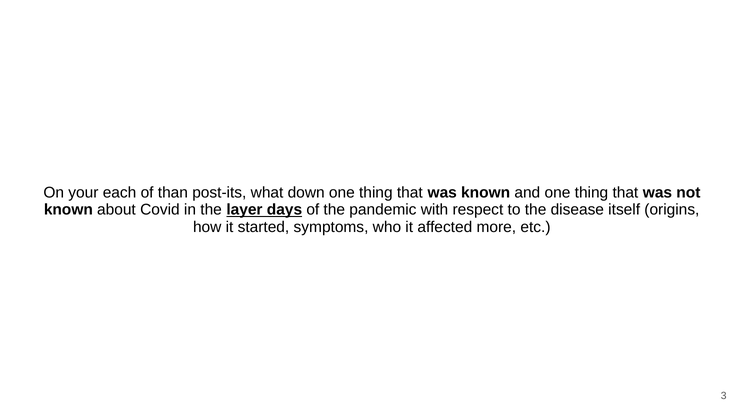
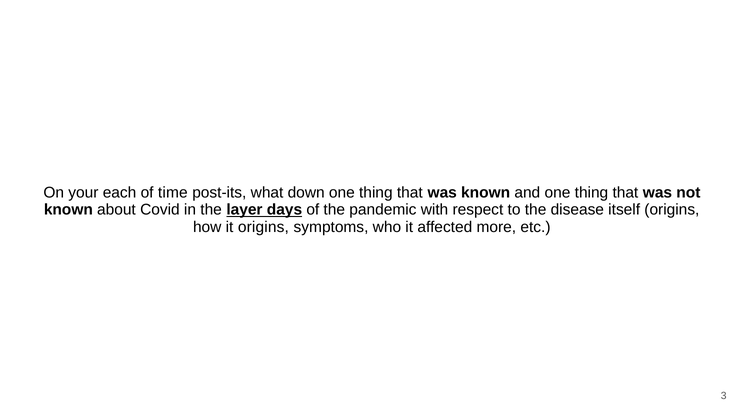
than: than -> time
it started: started -> origins
